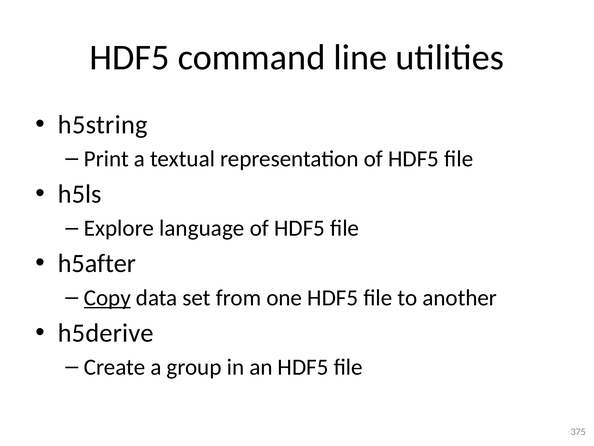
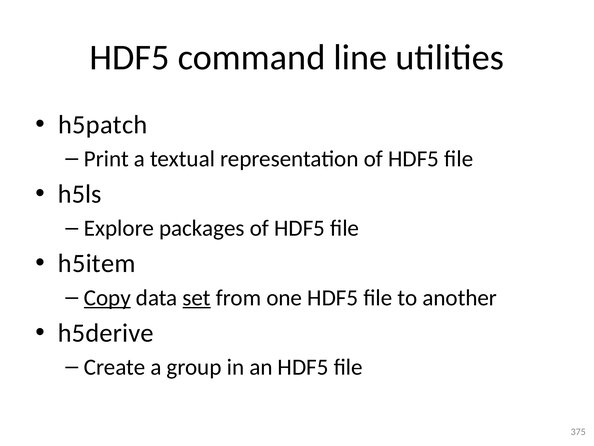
h5string: h5string -> h5patch
language: language -> packages
h5after: h5after -> h5item
set underline: none -> present
